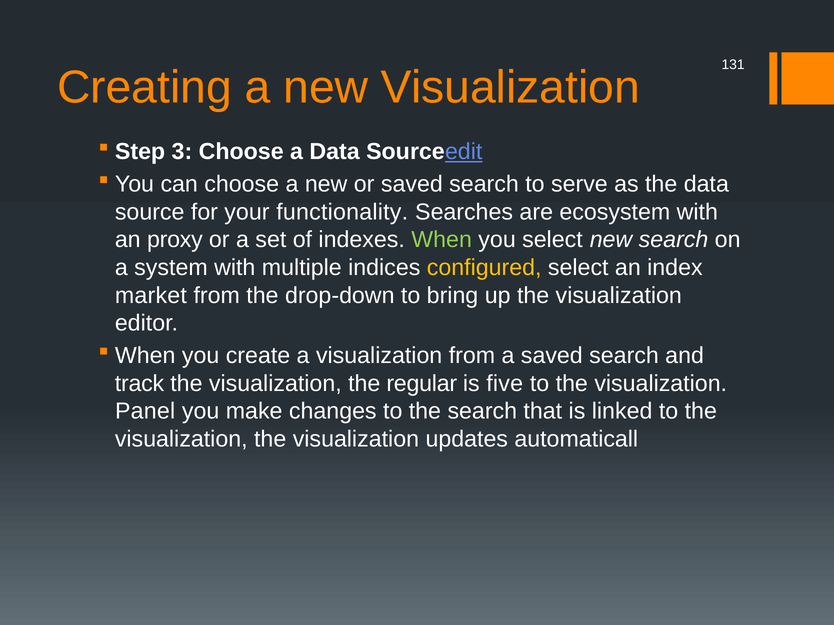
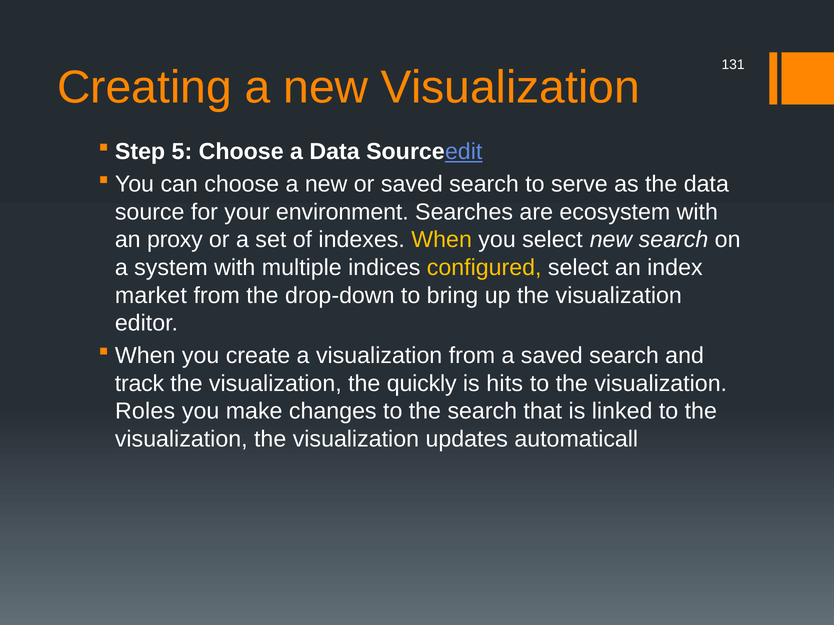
3: 3 -> 5
functionality: functionality -> environment
When at (442, 240) colour: light green -> yellow
regular: regular -> quickly
five: five -> hits
Panel: Panel -> Roles
